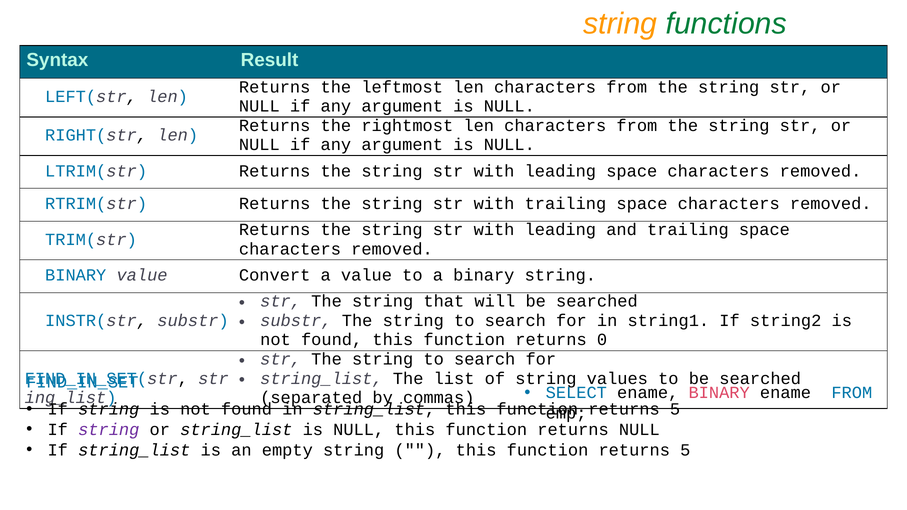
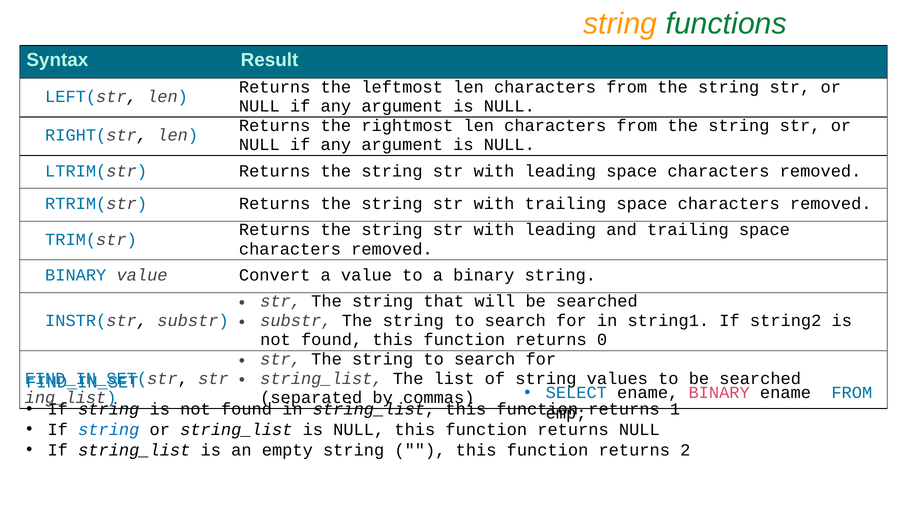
5 at (675, 409): 5 -> 1
string at (109, 430) colour: purple -> blue
5 at (685, 450): 5 -> 2
